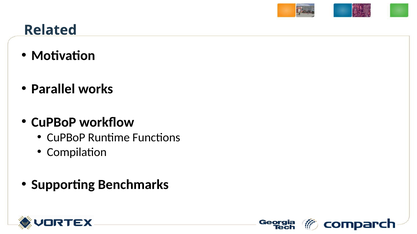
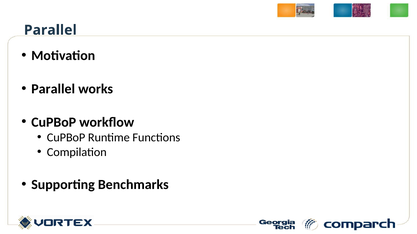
Related at (50, 30): Related -> Parallel
